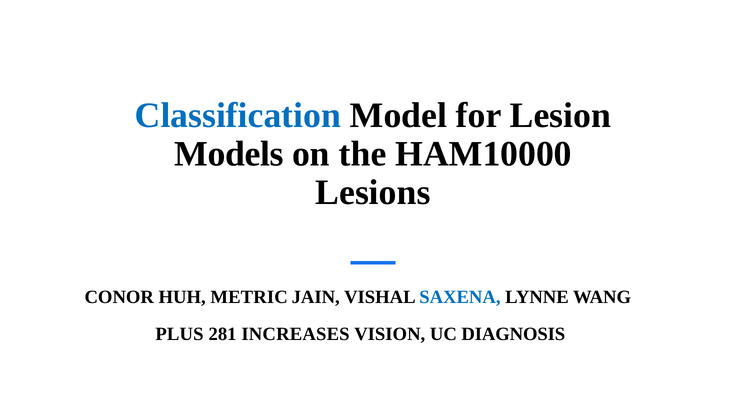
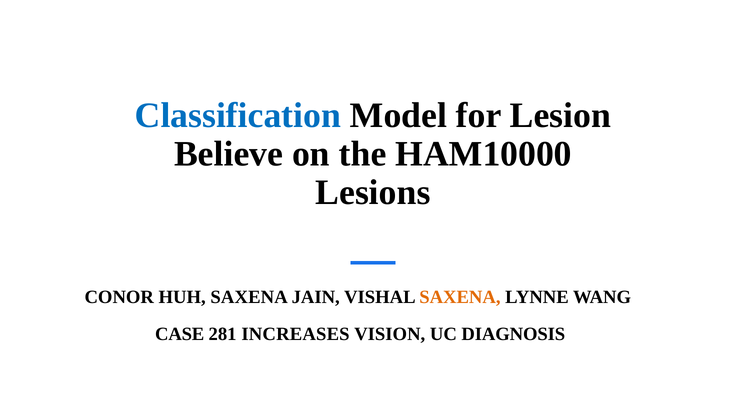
Models: Models -> Believe
HUH METRIC: METRIC -> SAXENA
SAXENA at (460, 297) colour: blue -> orange
PLUS: PLUS -> CASE
